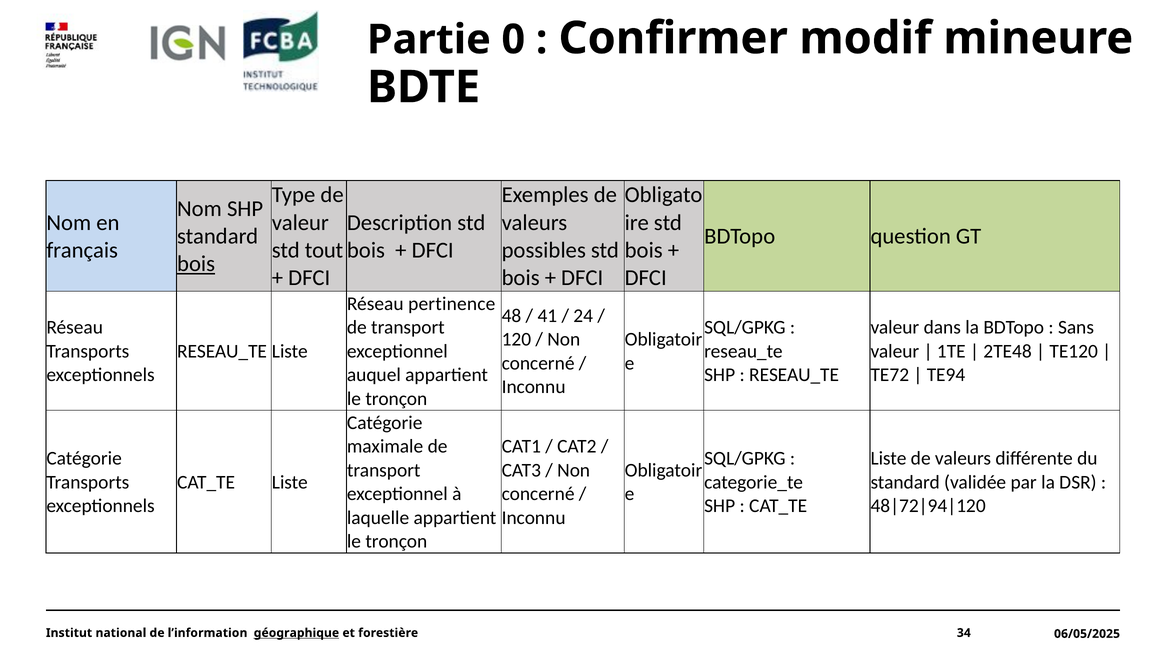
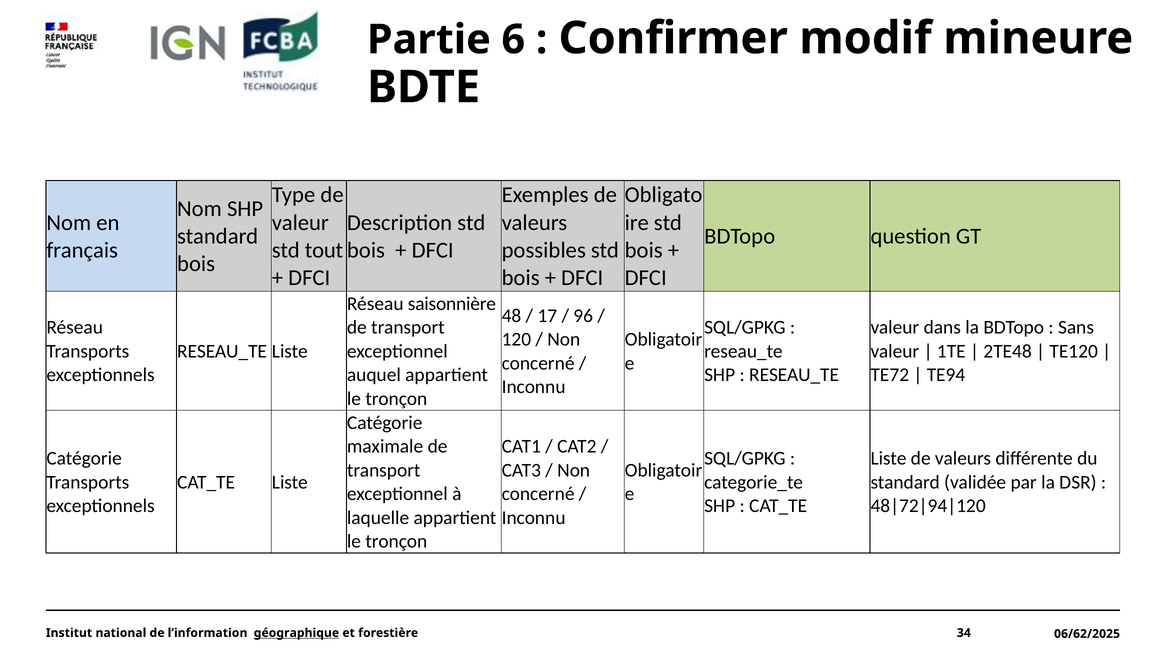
0: 0 -> 6
bois at (196, 264) underline: present -> none
pertinence: pertinence -> saisonnière
41: 41 -> 17
24: 24 -> 96
06/05/2025: 06/05/2025 -> 06/62/2025
